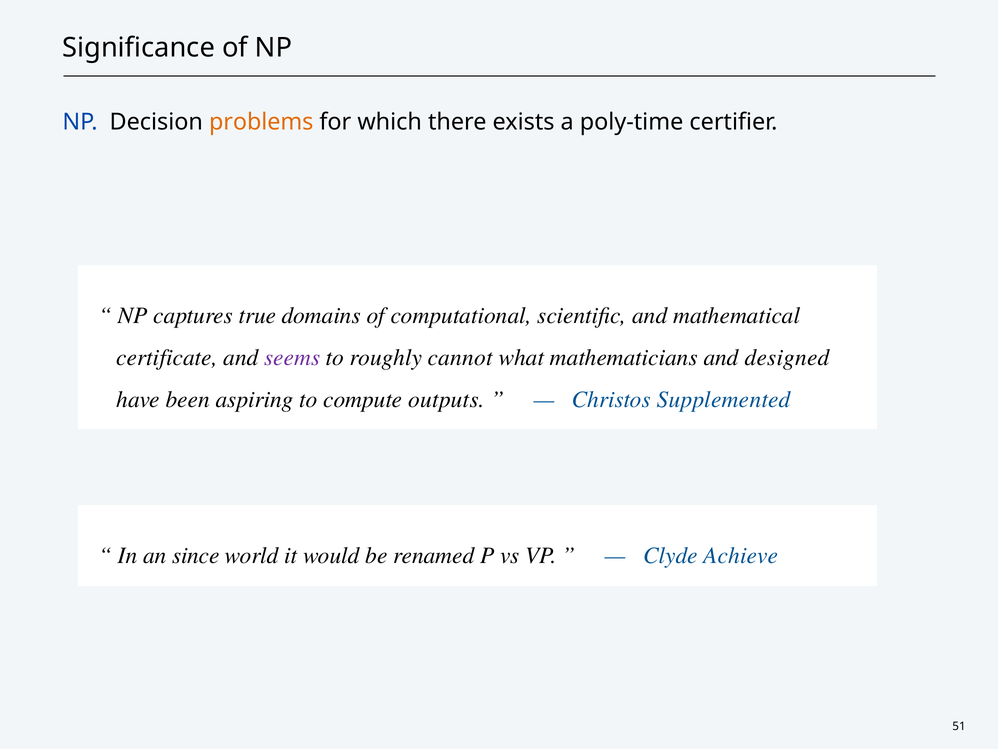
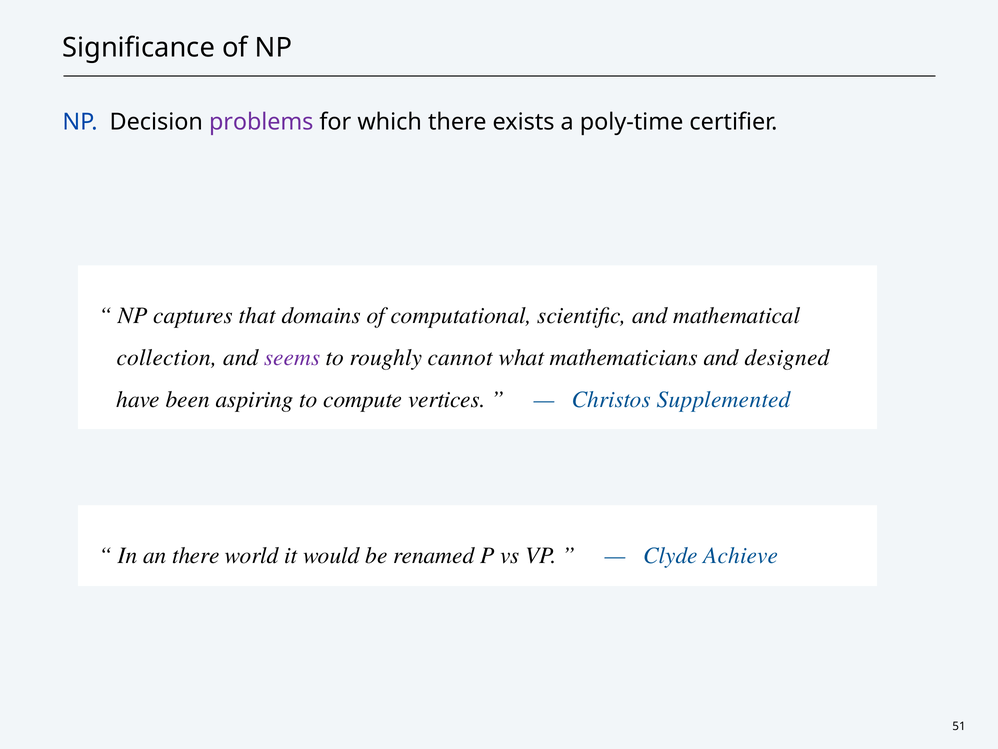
problems colour: orange -> purple
true: true -> that
certificate: certificate -> collection
outputs: outputs -> vertices
an since: since -> there
